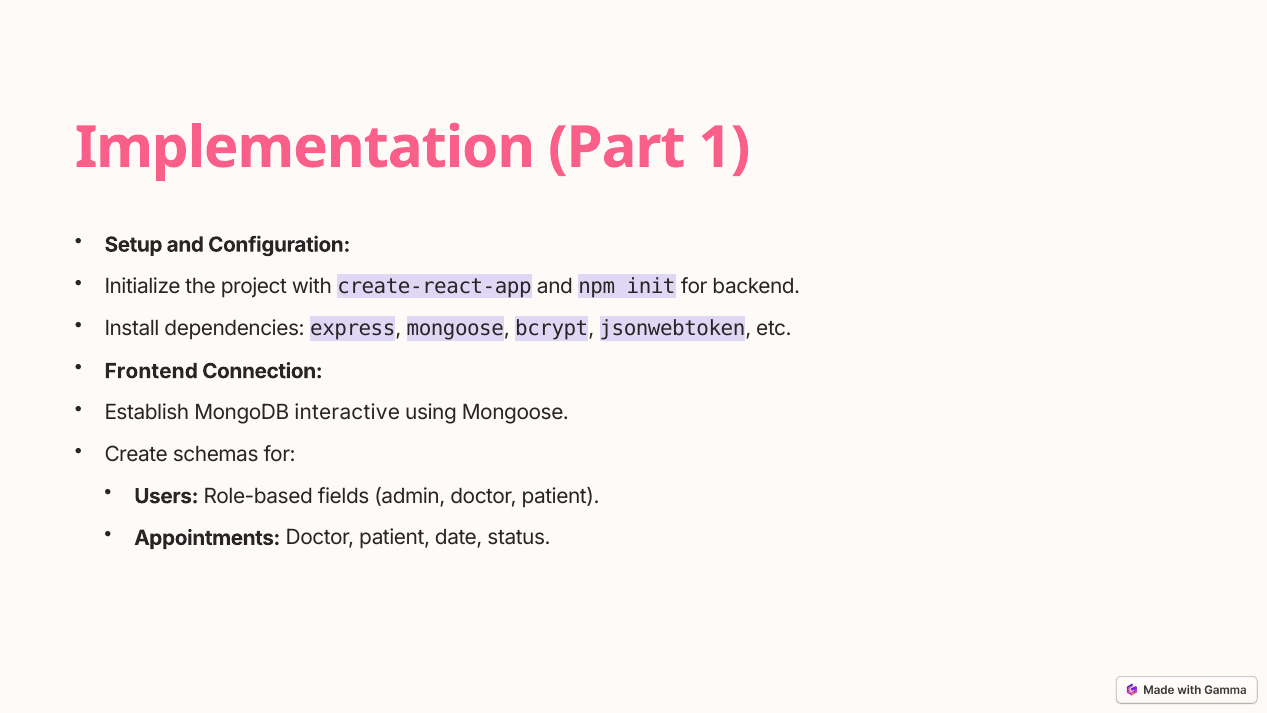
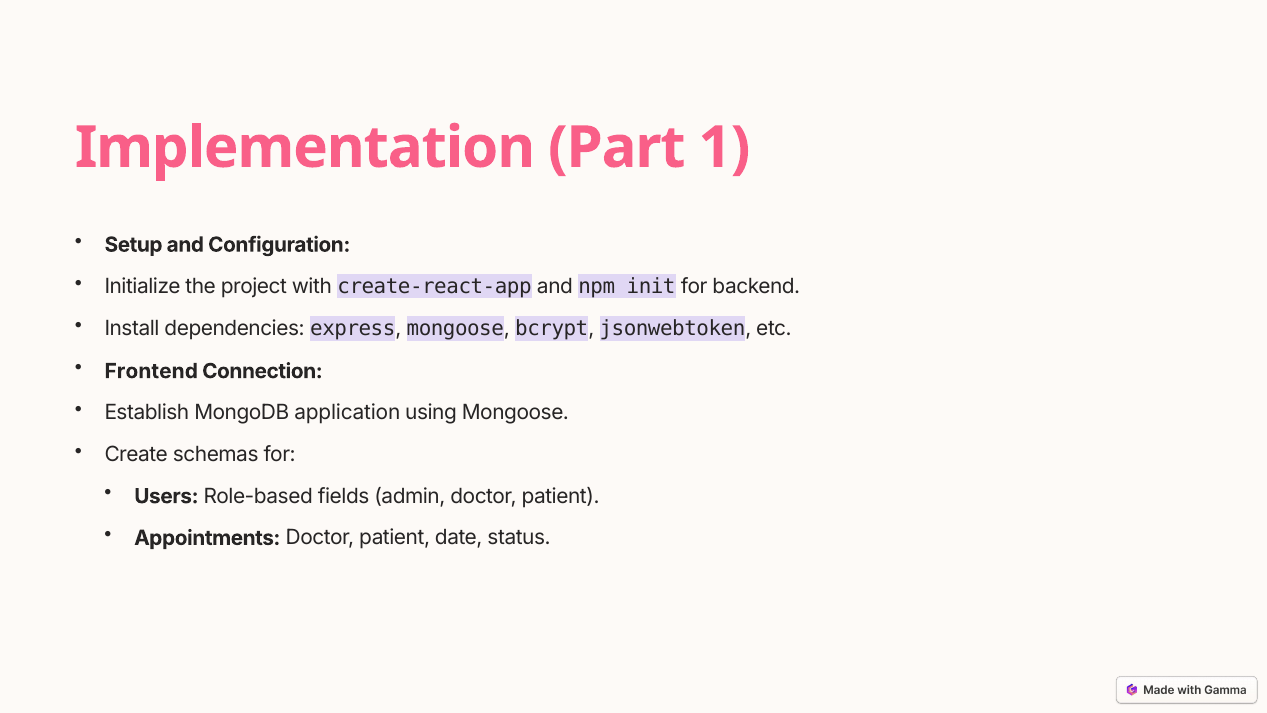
interactive: interactive -> application
